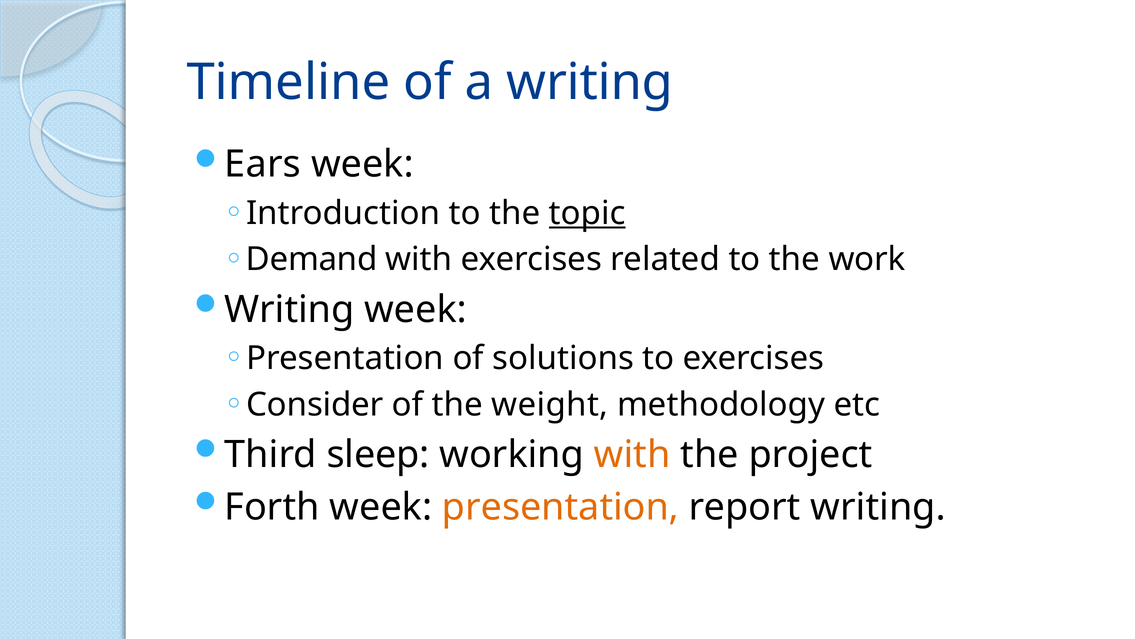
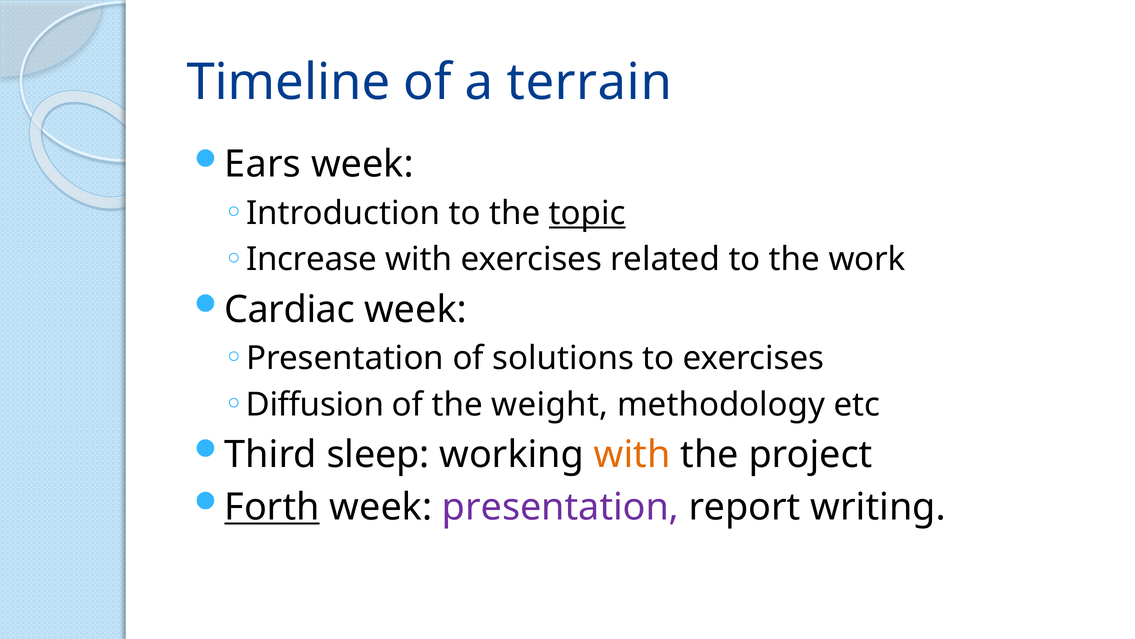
a writing: writing -> terrain
Demand: Demand -> Increase
Writing at (289, 309): Writing -> Cardiac
Consider: Consider -> Diffusion
Forth underline: none -> present
presentation at (561, 507) colour: orange -> purple
